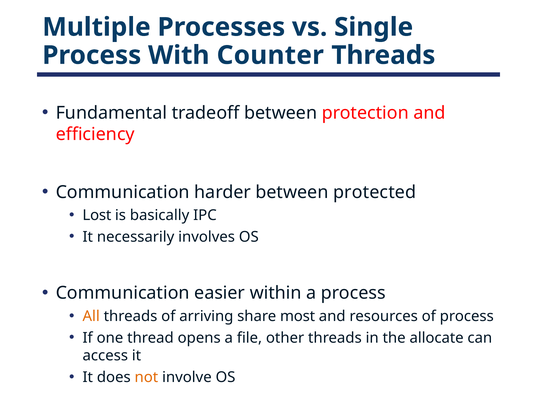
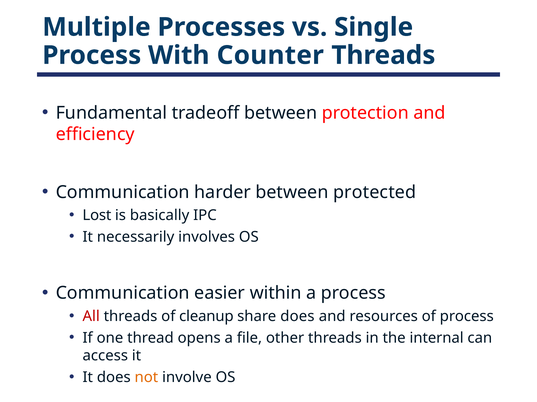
All colour: orange -> red
arriving: arriving -> cleanup
share most: most -> does
allocate: allocate -> internal
